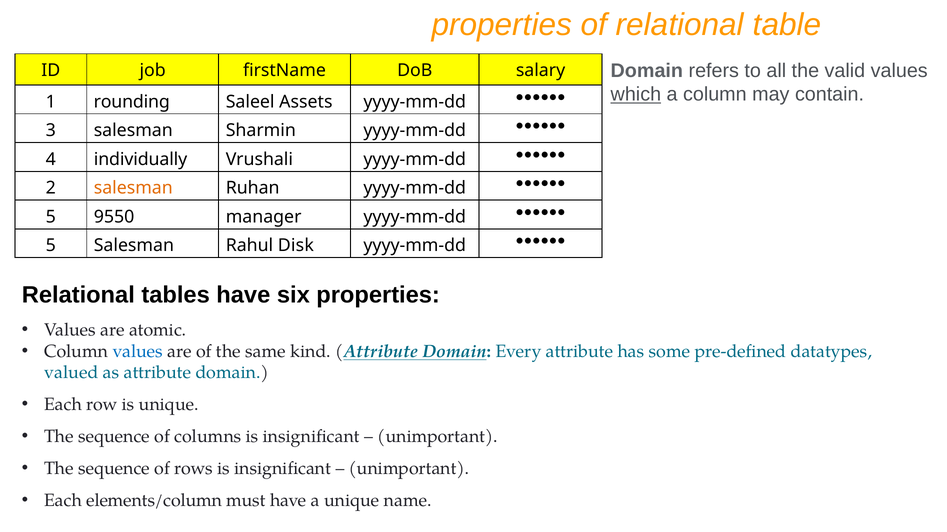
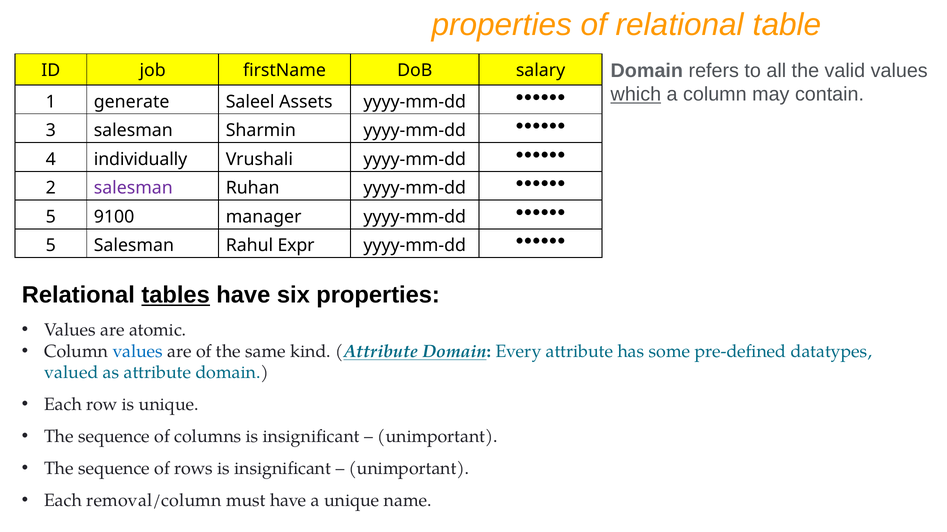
rounding: rounding -> generate
salesman at (133, 188) colour: orange -> purple
9550: 9550 -> 9100
Disk: Disk -> Expr
tables underline: none -> present
elements/column: elements/column -> removal/column
